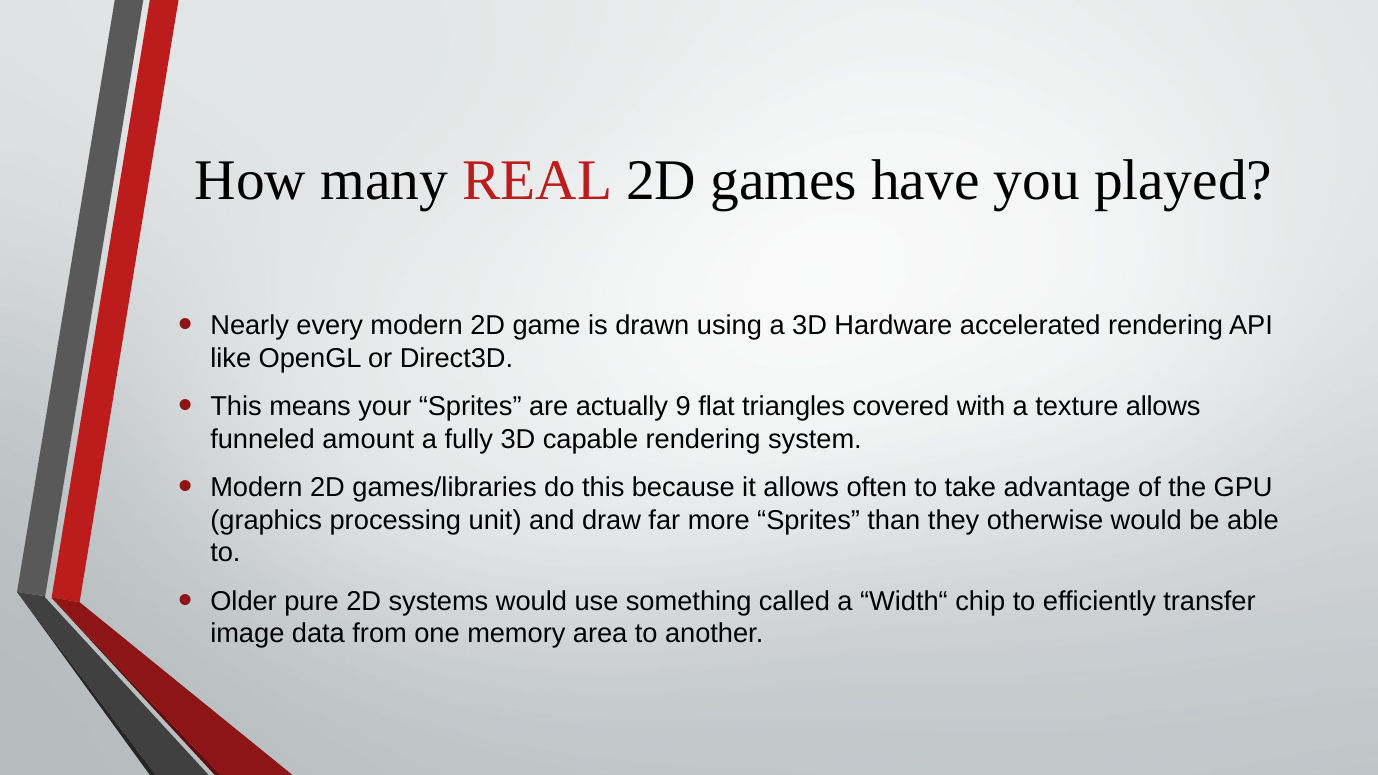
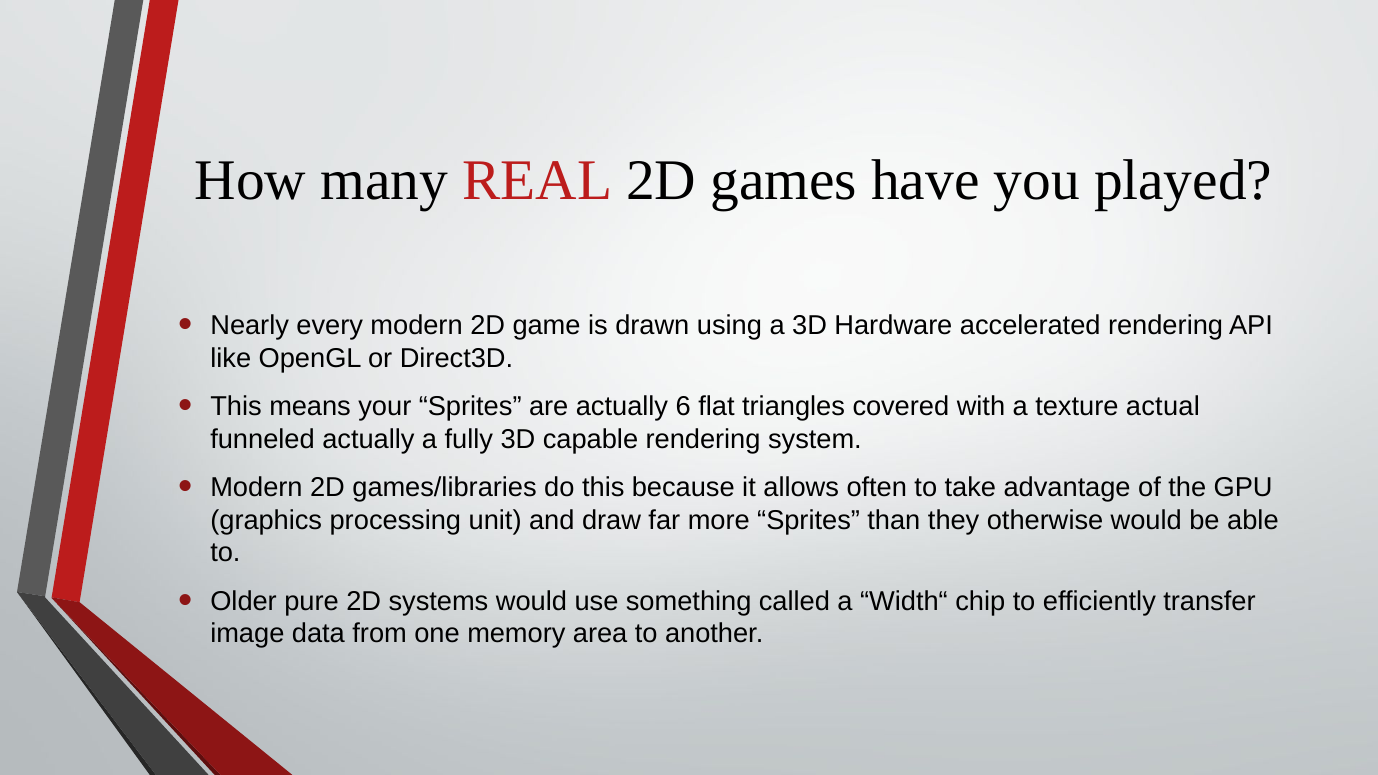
9: 9 -> 6
texture allows: allows -> actual
funneled amount: amount -> actually
